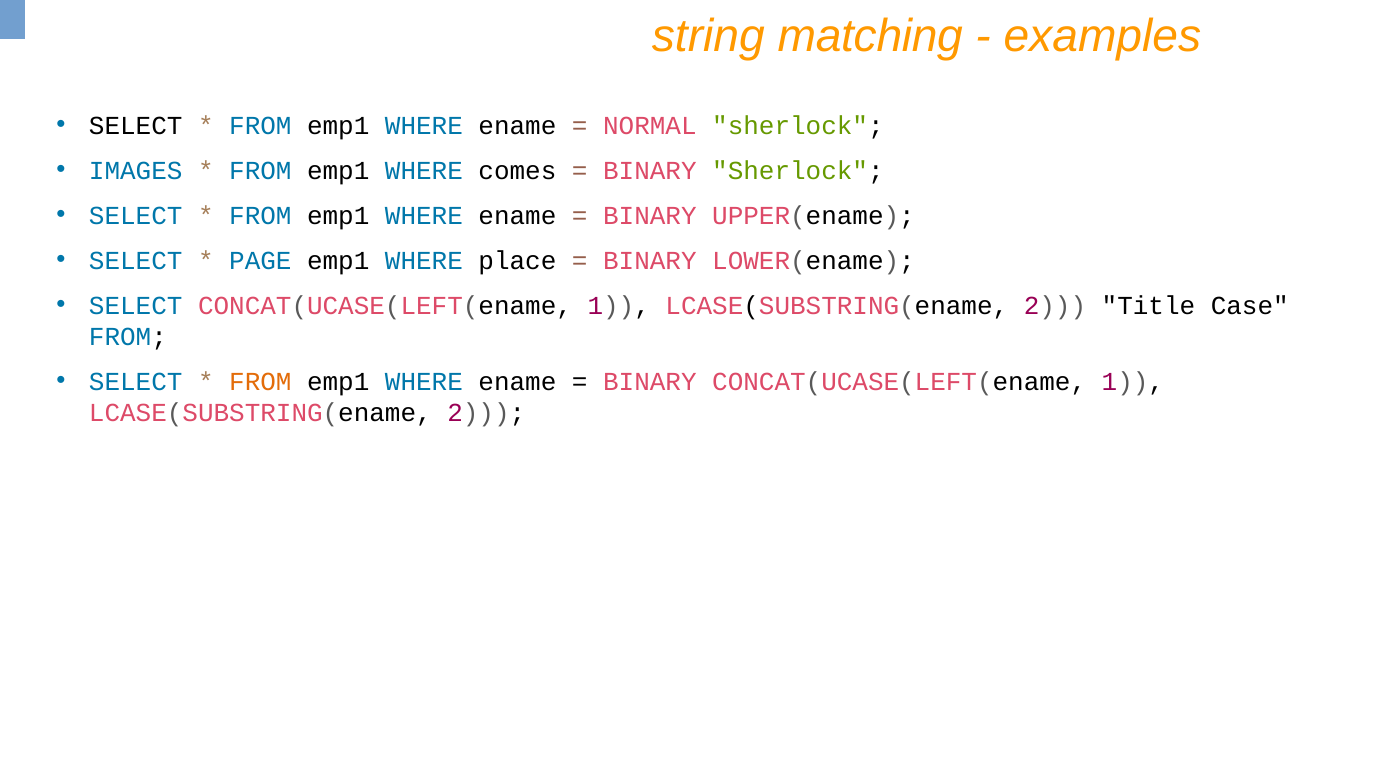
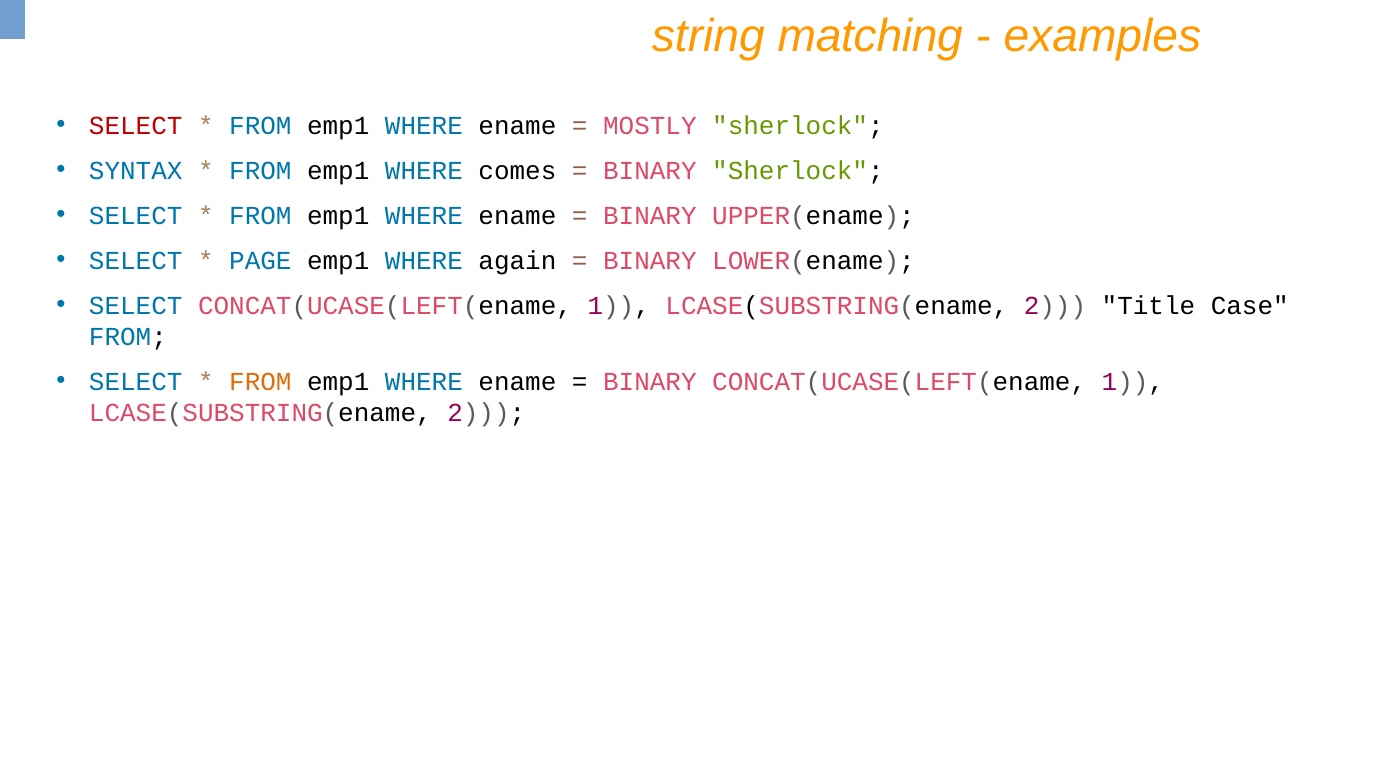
SELECT at (136, 126) colour: black -> red
NORMAL: NORMAL -> MOSTLY
IMAGES: IMAGES -> SYNTAX
place: place -> again
